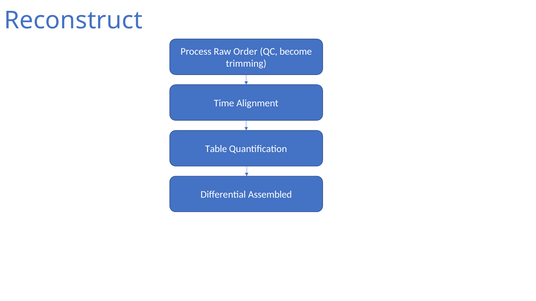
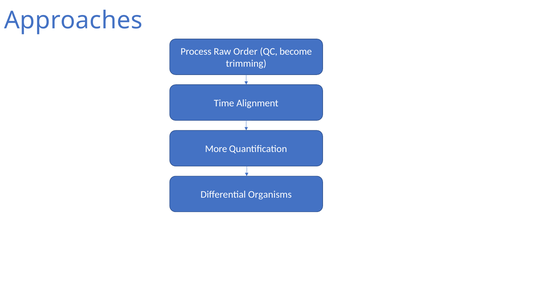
Reconstruct: Reconstruct -> Approaches
Table: Table -> More
Assembled: Assembled -> Organisms
